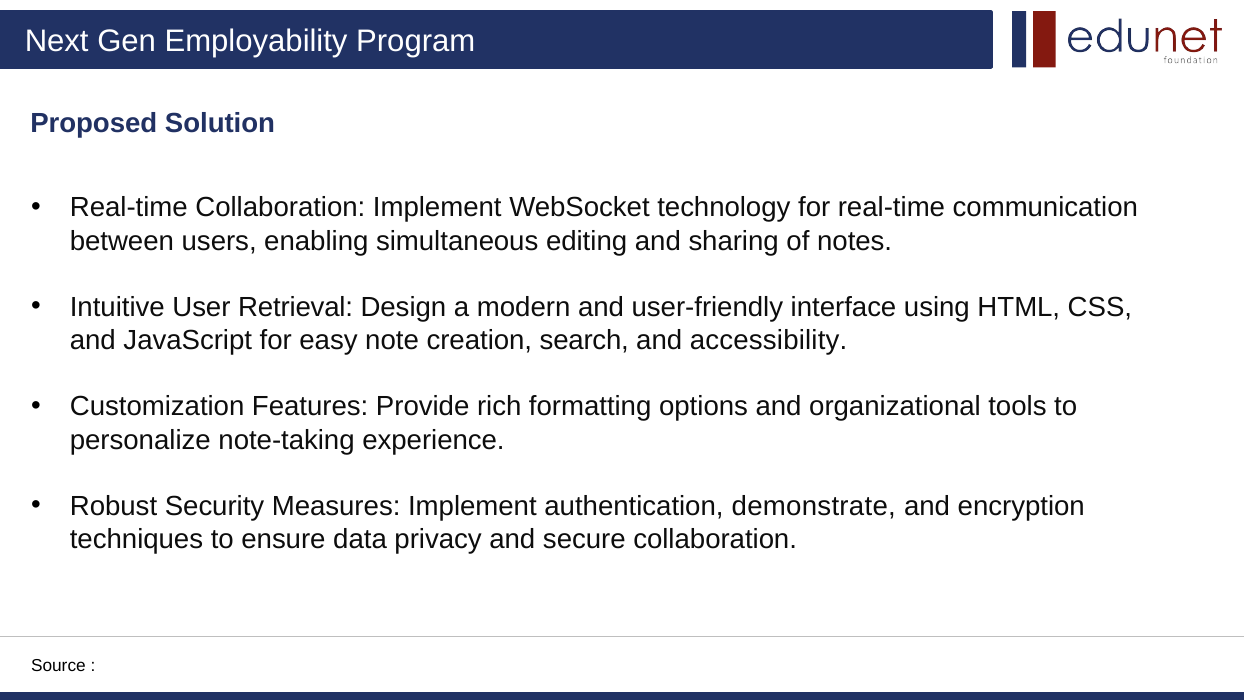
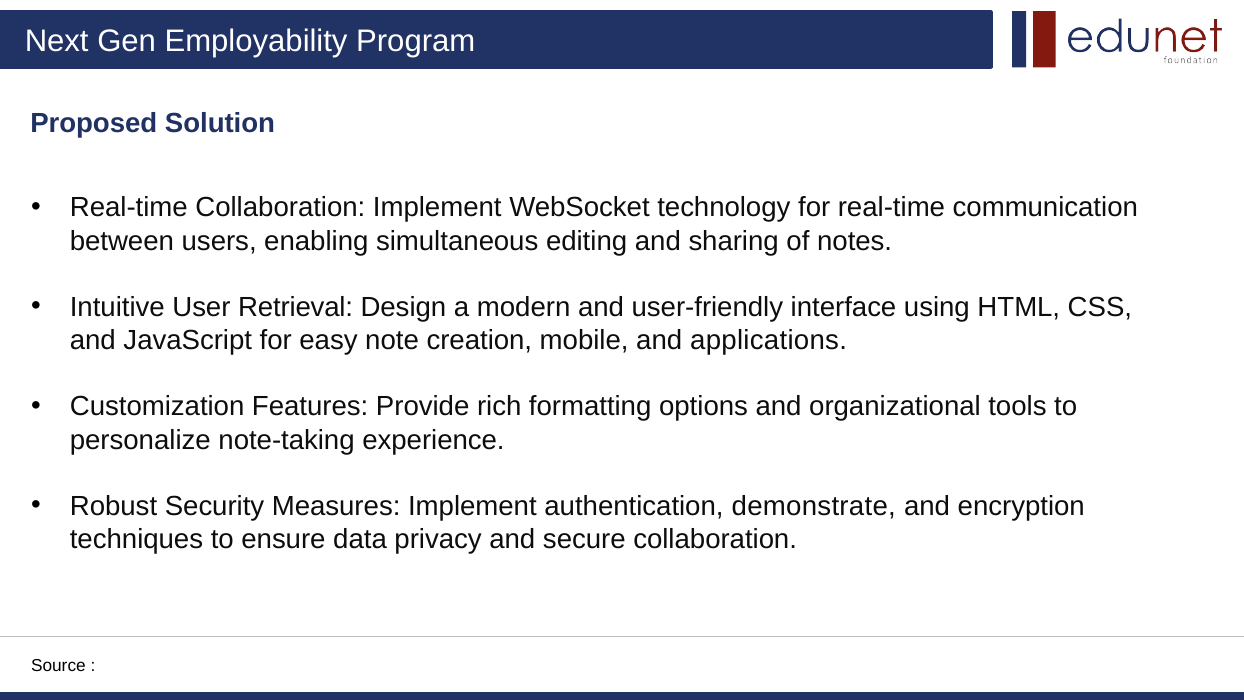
search: search -> mobile
accessibility: accessibility -> applications
